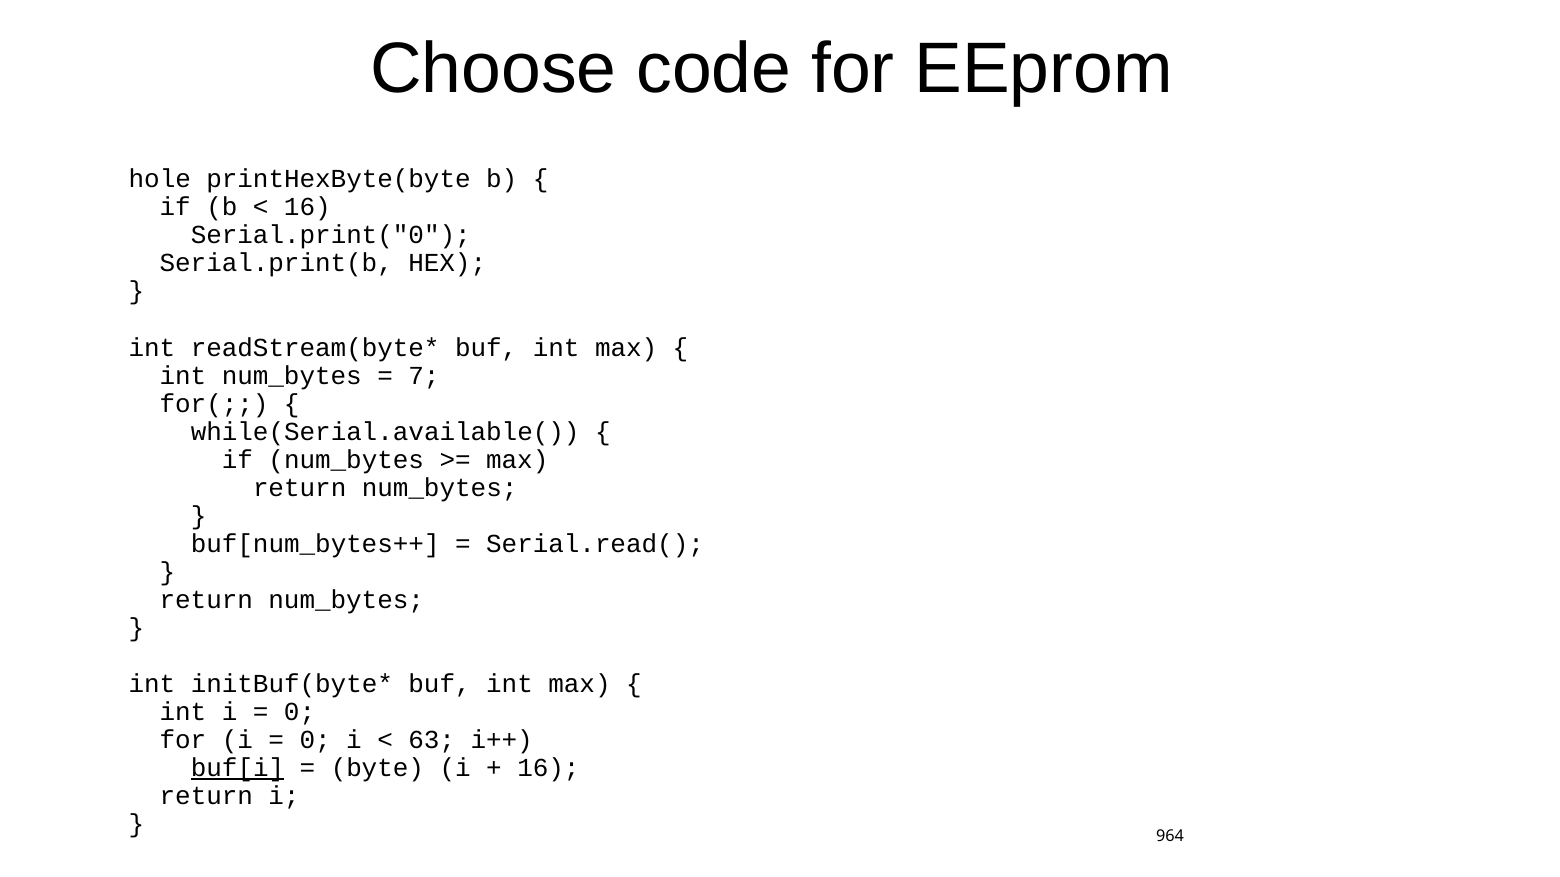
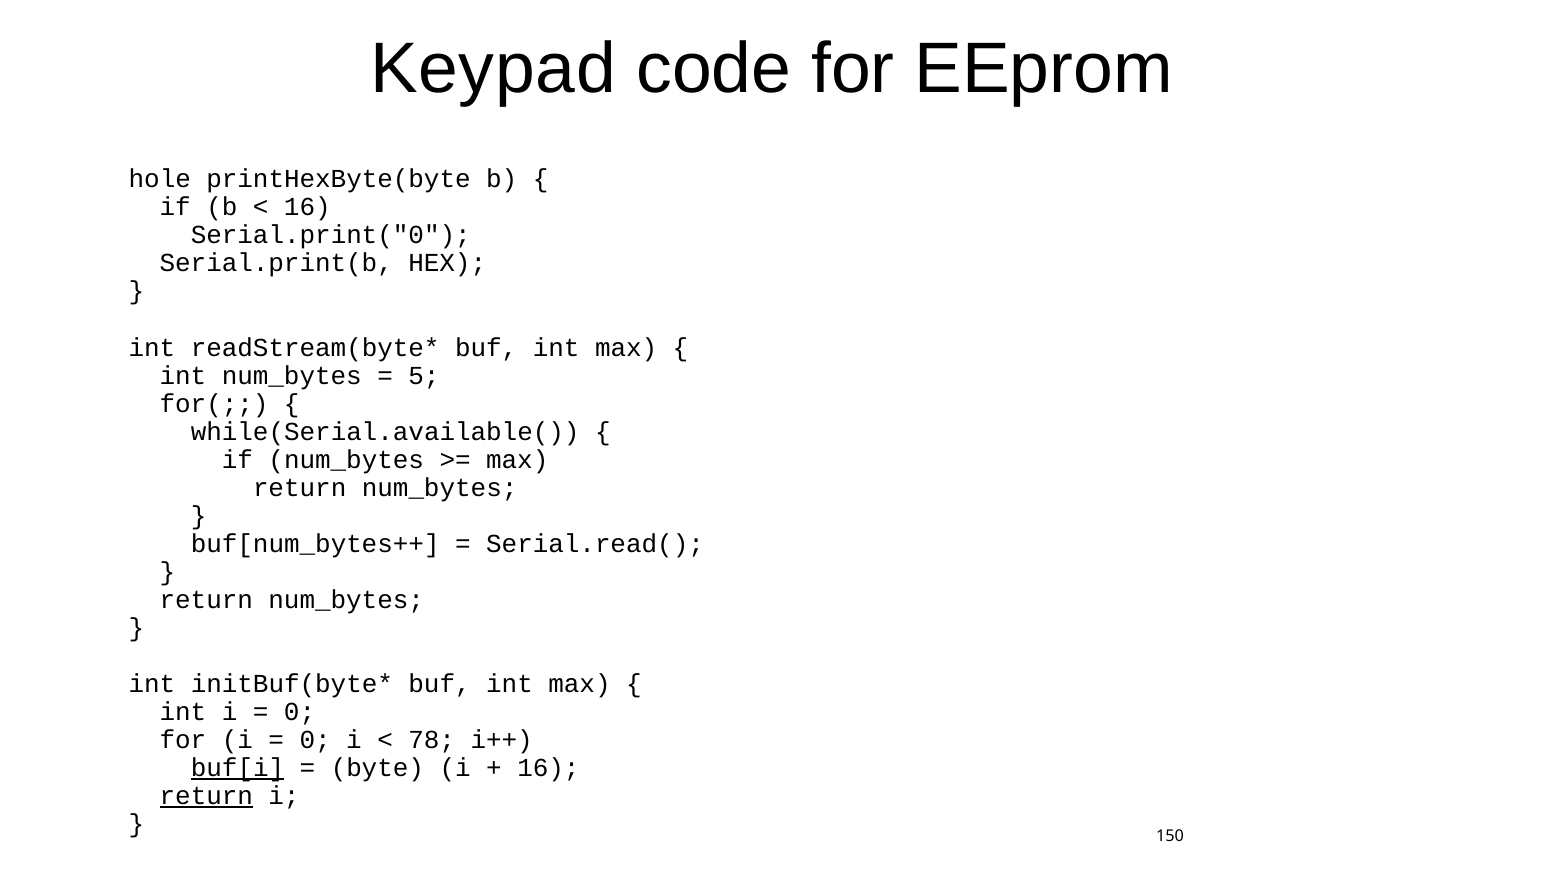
Choose: Choose -> Keypad
7: 7 -> 5
63: 63 -> 78
return at (206, 797) underline: none -> present
964: 964 -> 150
